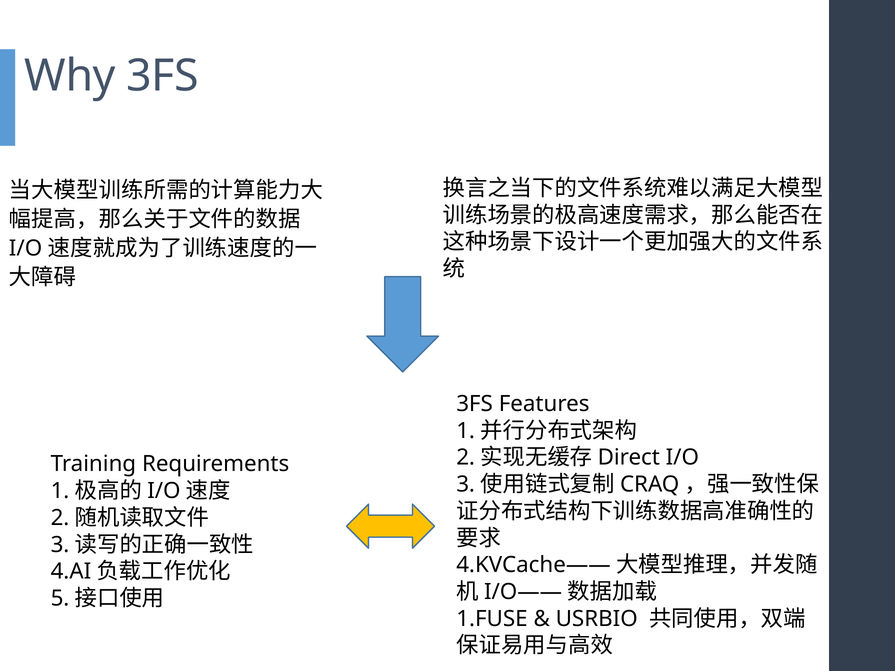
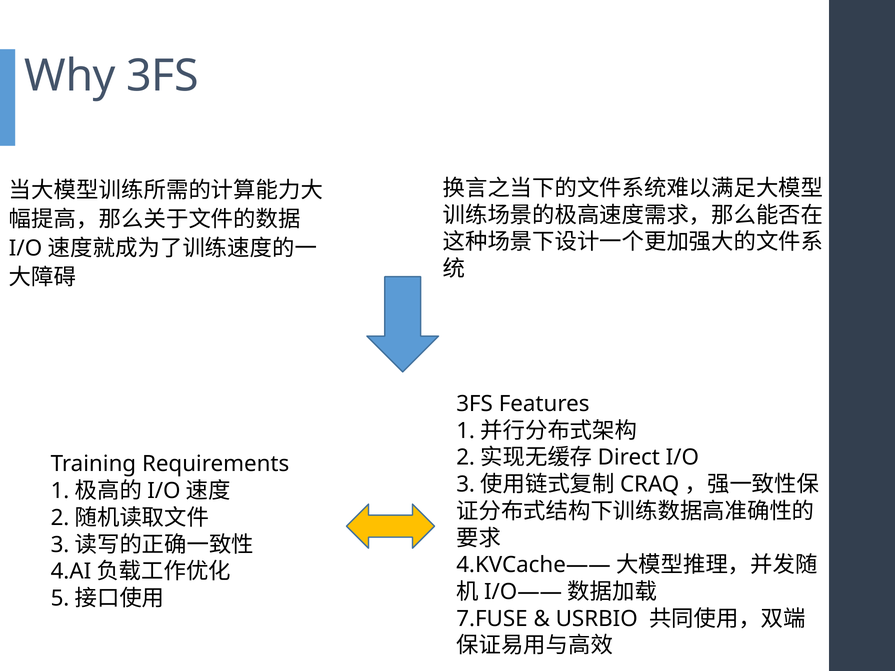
1.FUSE: 1.FUSE -> 7.FUSE
